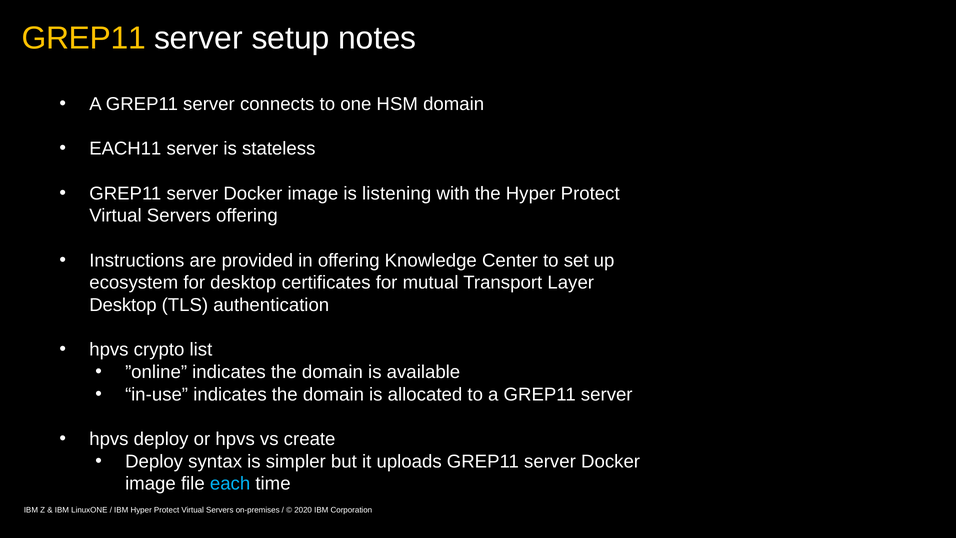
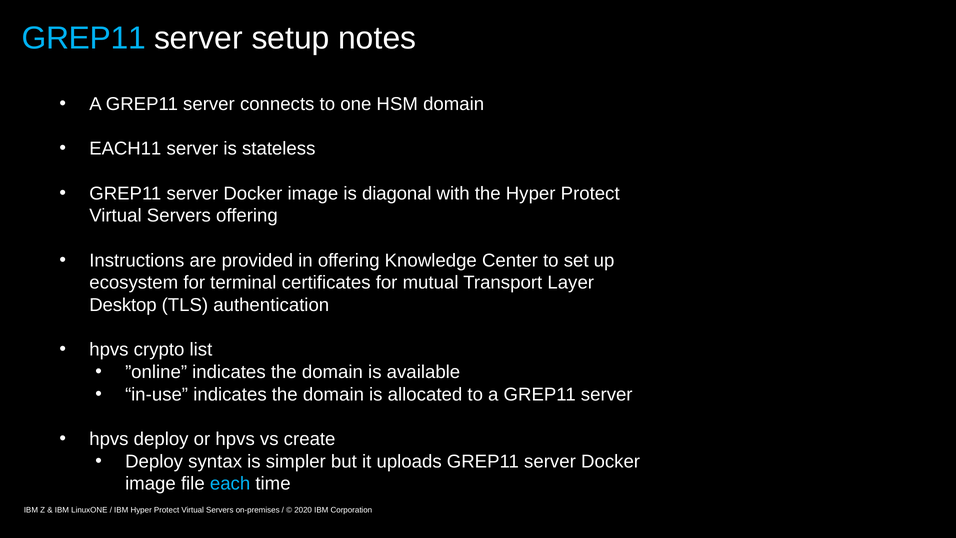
GREP11 at (84, 38) colour: yellow -> light blue
listening: listening -> diagonal
for desktop: desktop -> terminal
